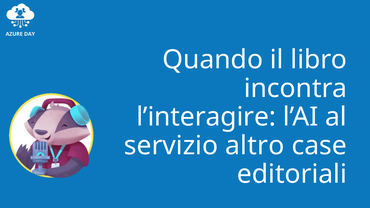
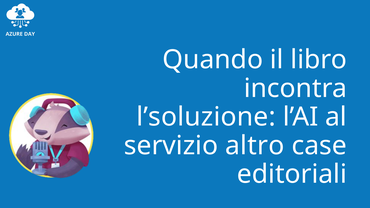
l’interagire: l’interagire -> l’soluzione
